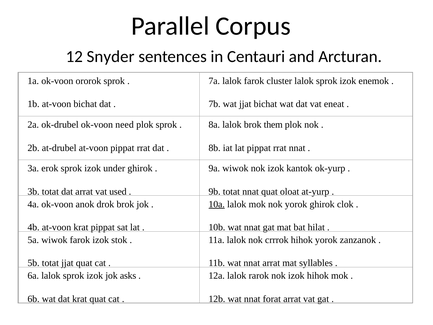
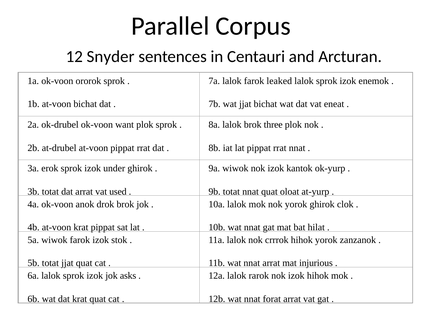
cluster: cluster -> leaked
need: need -> want
them: them -> three
10a underline: present -> none
syllables: syllables -> injurious
